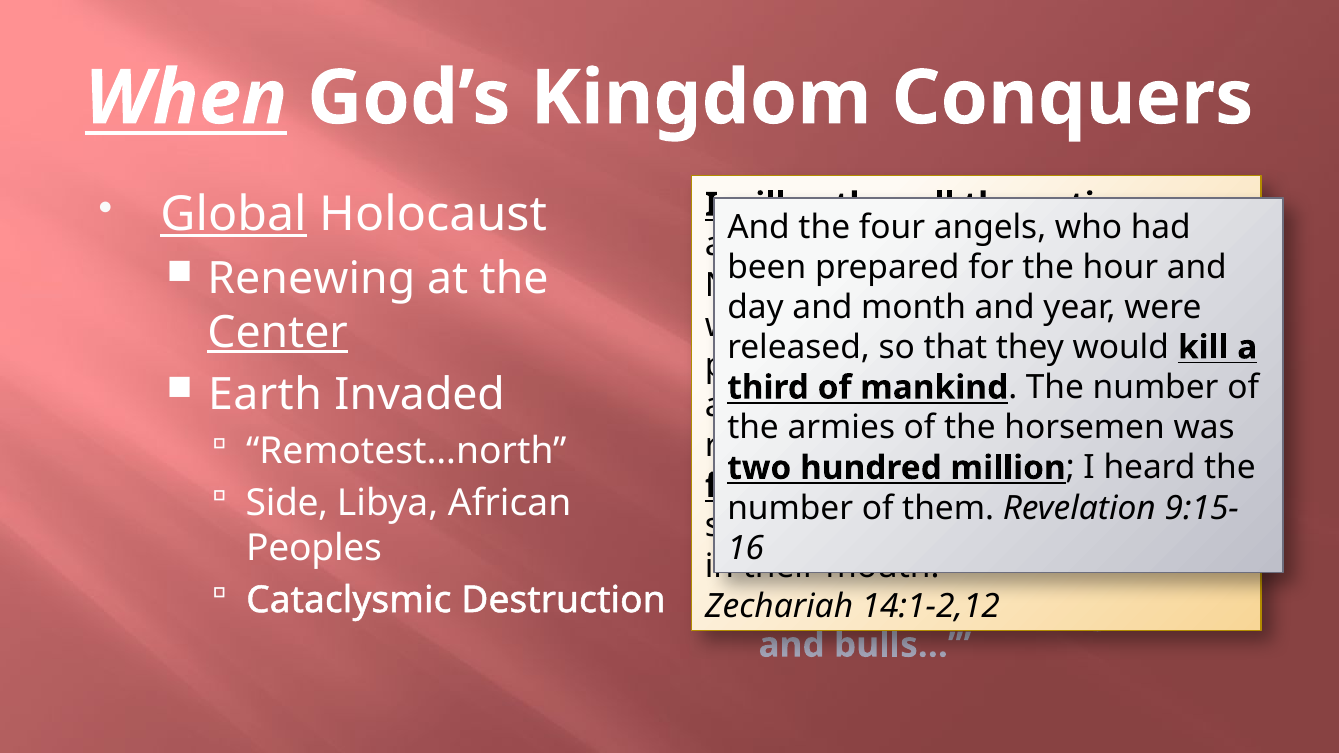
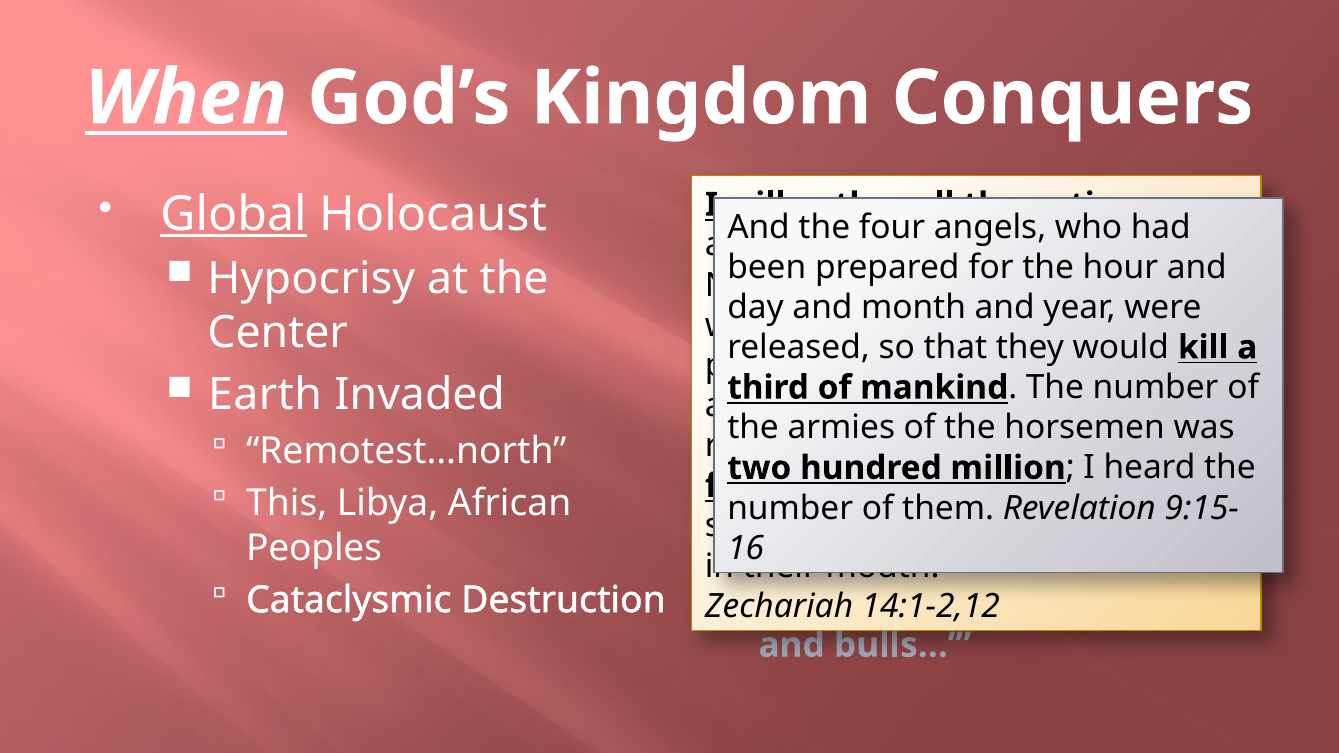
Renewing: Renewing -> Hypocrisy
Center underline: present -> none
Side at (287, 503): Side -> This
